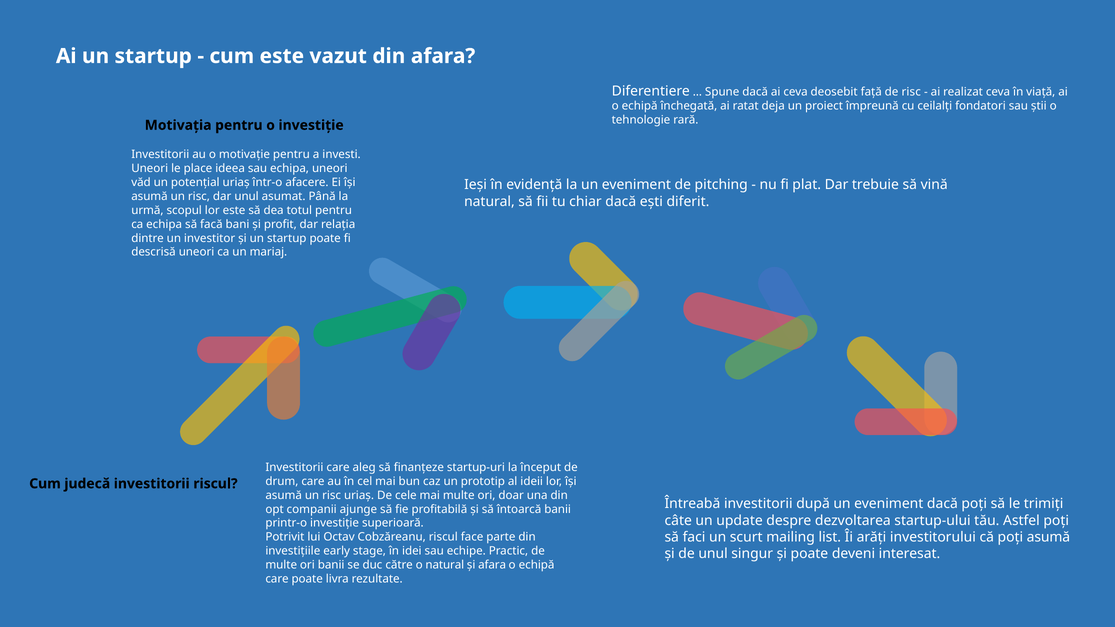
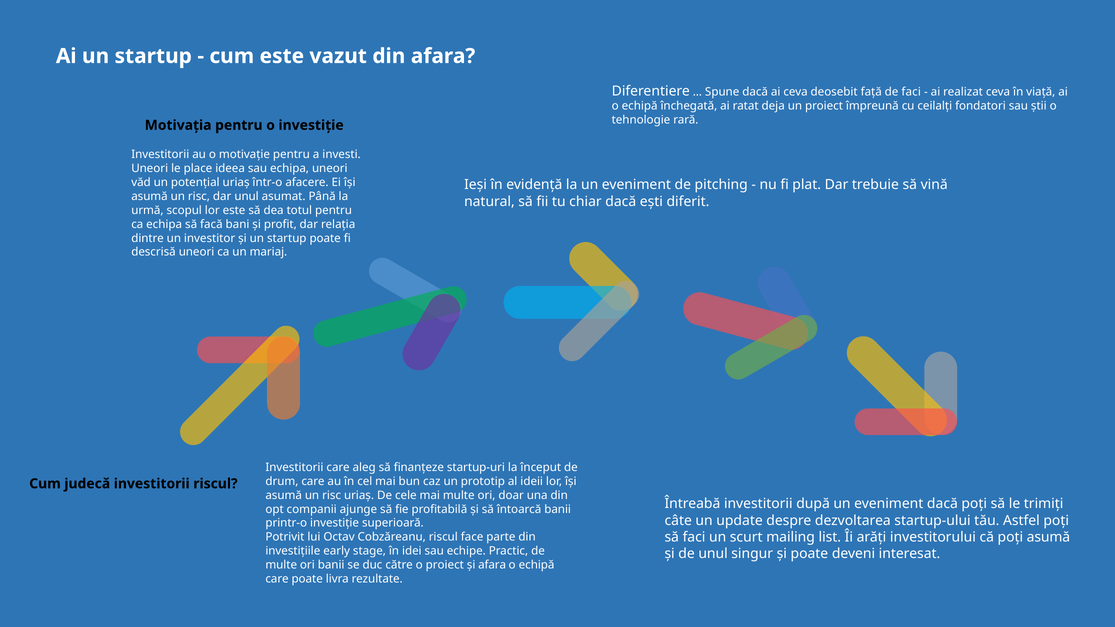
de risc: risc -> faci
o natural: natural -> proiect
